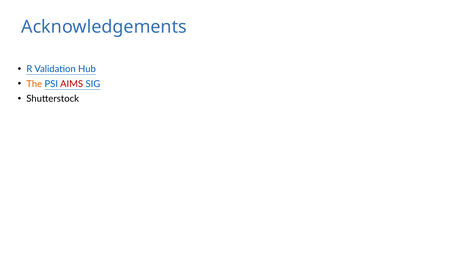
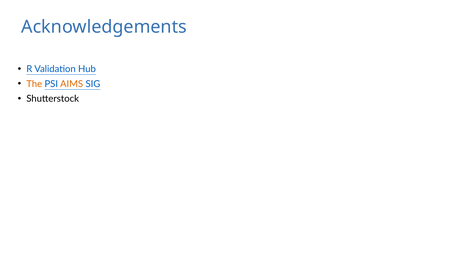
AIMS colour: red -> orange
